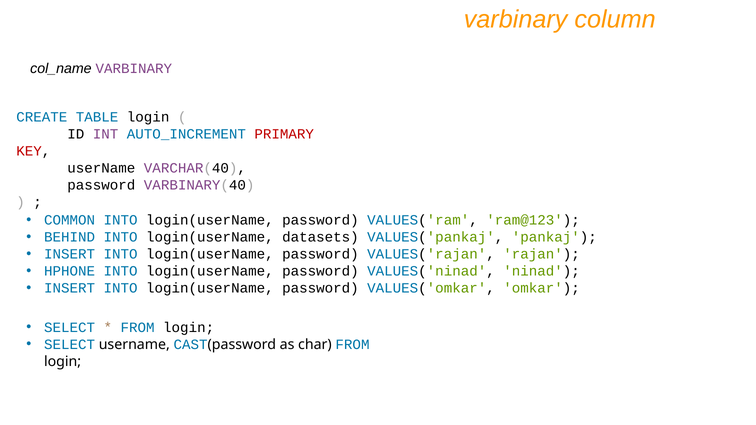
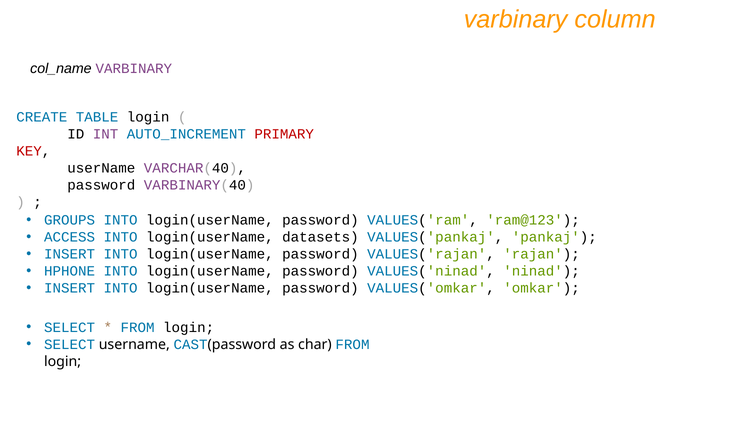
COMMON: COMMON -> GROUPS
BEHIND: BEHIND -> ACCESS
